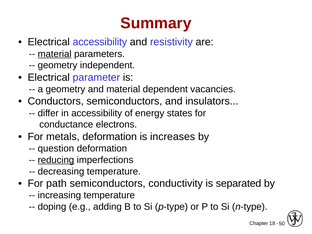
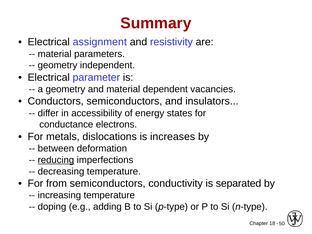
Electrical accessibility: accessibility -> assignment
material at (55, 54) underline: present -> none
metals deformation: deformation -> dislocations
question: question -> between
path: path -> from
